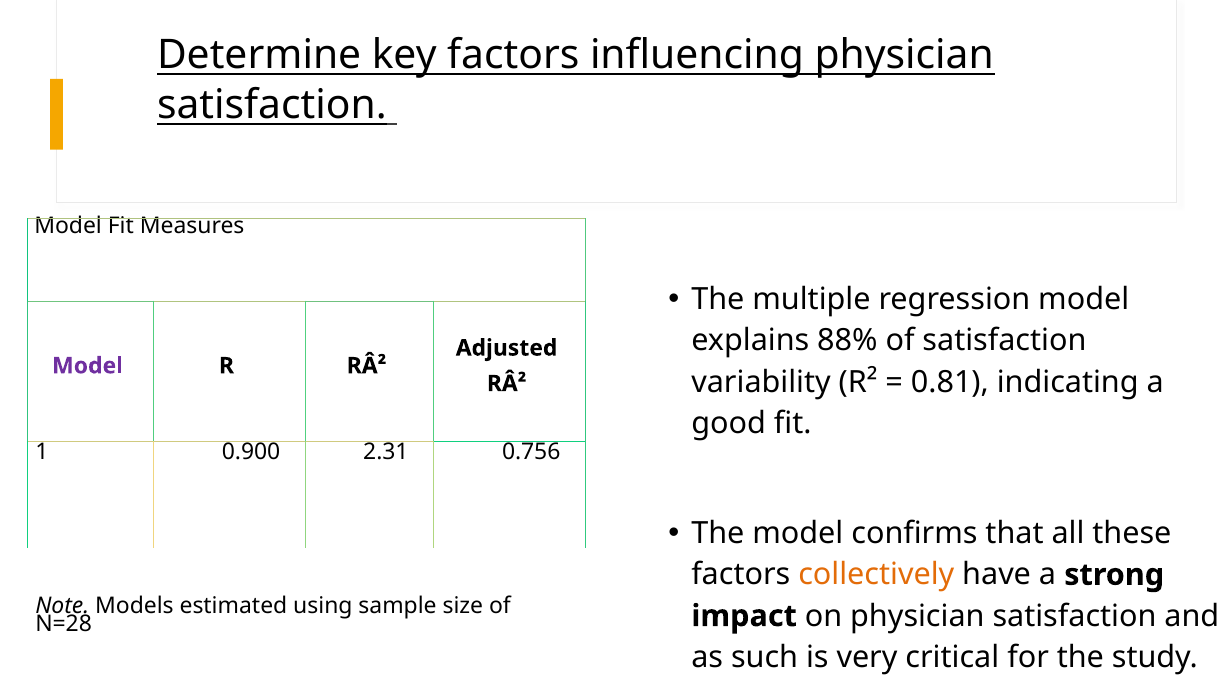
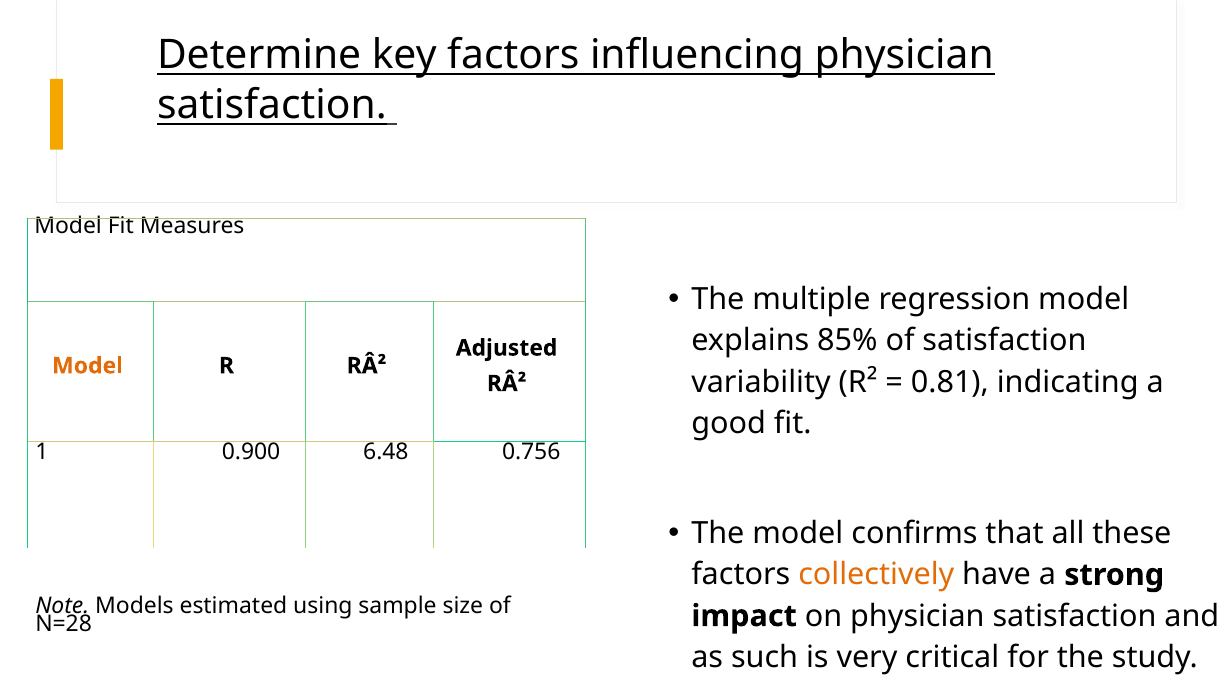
88%: 88% -> 85%
Model at (88, 366) colour: purple -> orange
2.31: 2.31 -> 6.48
